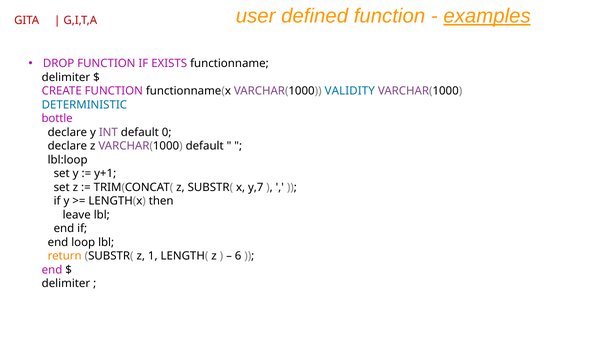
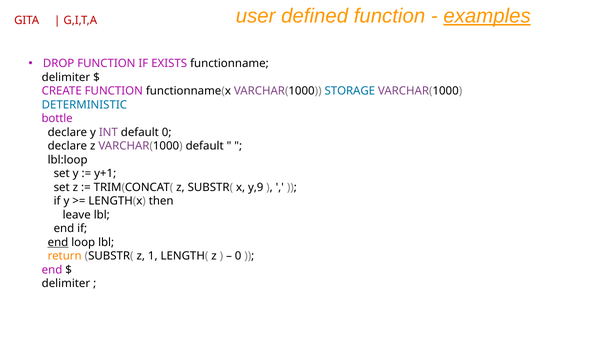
VALIDITY: VALIDITY -> STORAGE
y,7: y,7 -> y,9
end at (58, 243) underline: none -> present
6 at (238, 256): 6 -> 0
